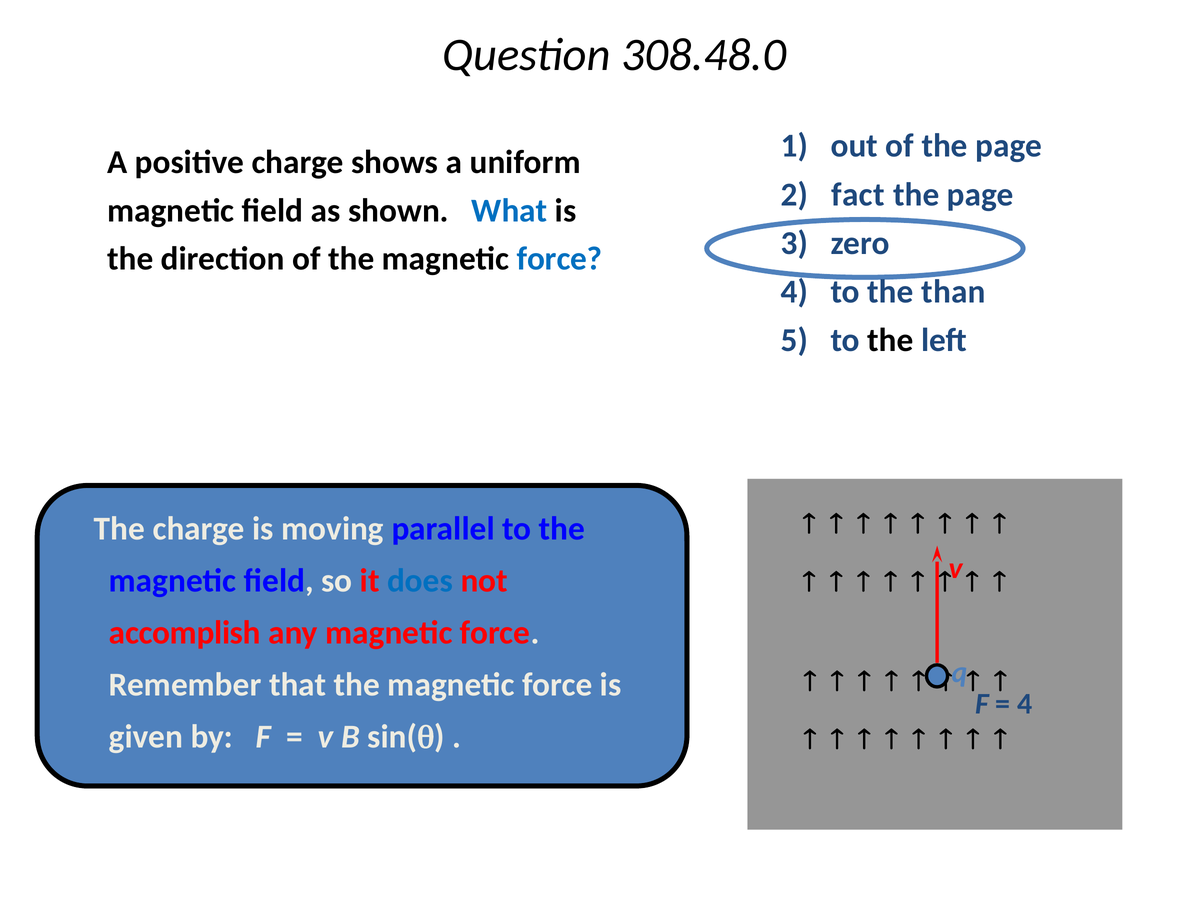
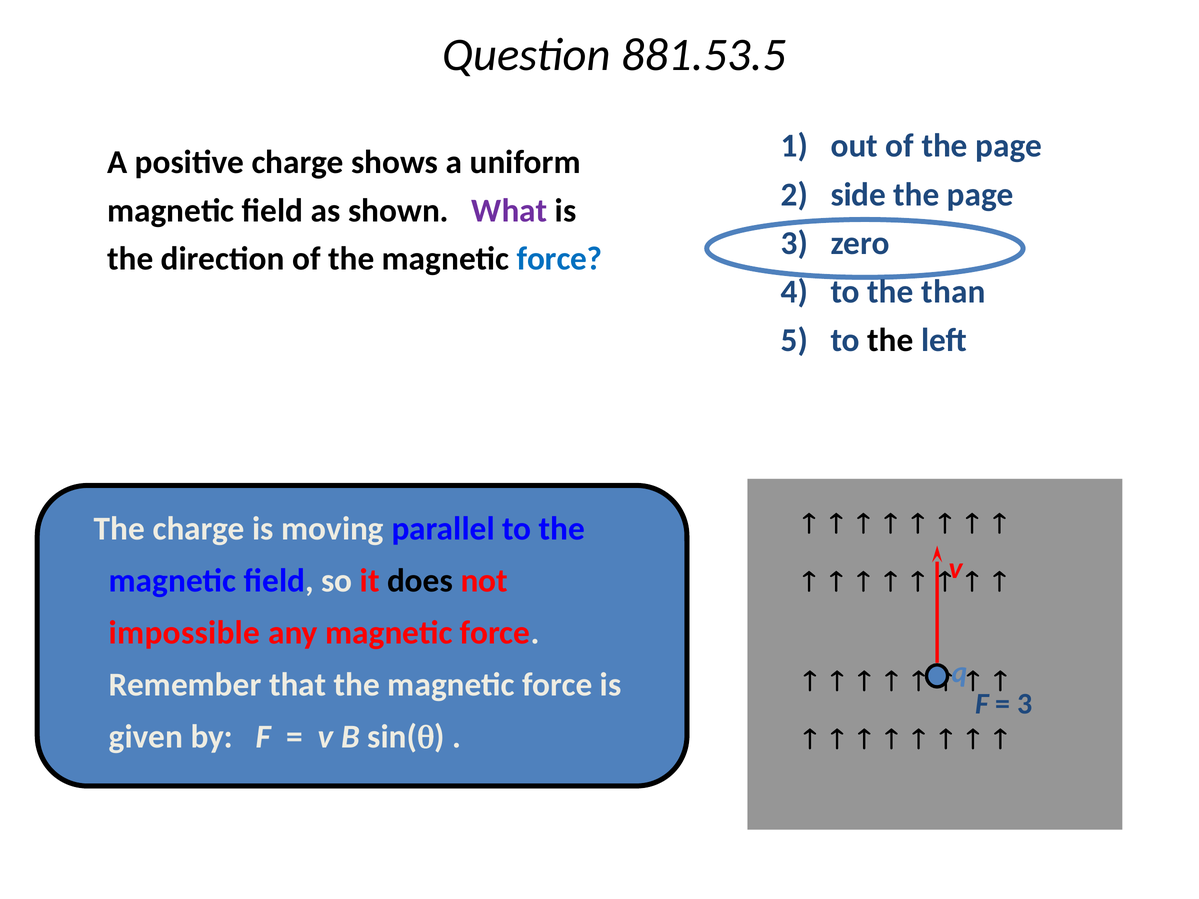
308.48.0: 308.48.0 -> 881.53.5
fact: fact -> side
What colour: blue -> purple
does colour: blue -> black
accomplish: accomplish -> impossible
4 at (1025, 704): 4 -> 3
